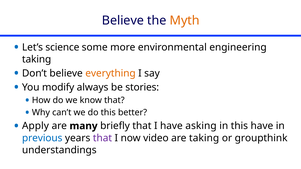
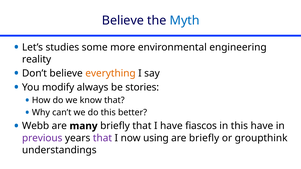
Myth colour: orange -> blue
science: science -> studies
taking at (37, 59): taking -> reality
Apply: Apply -> Webb
asking: asking -> fiascos
previous colour: blue -> purple
video: video -> using
are taking: taking -> briefly
